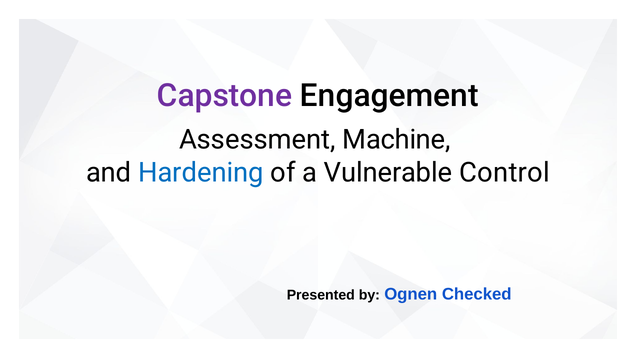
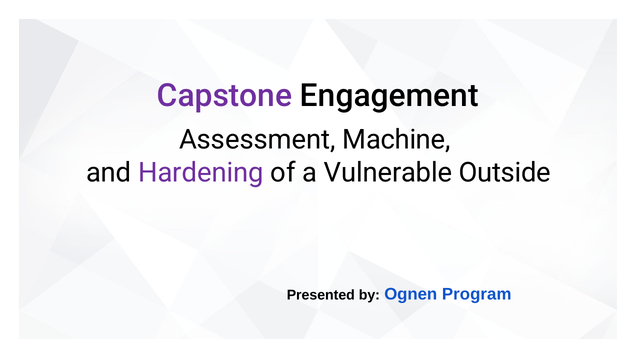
Hardening colour: blue -> purple
Control: Control -> Outside
Checked: Checked -> Program
